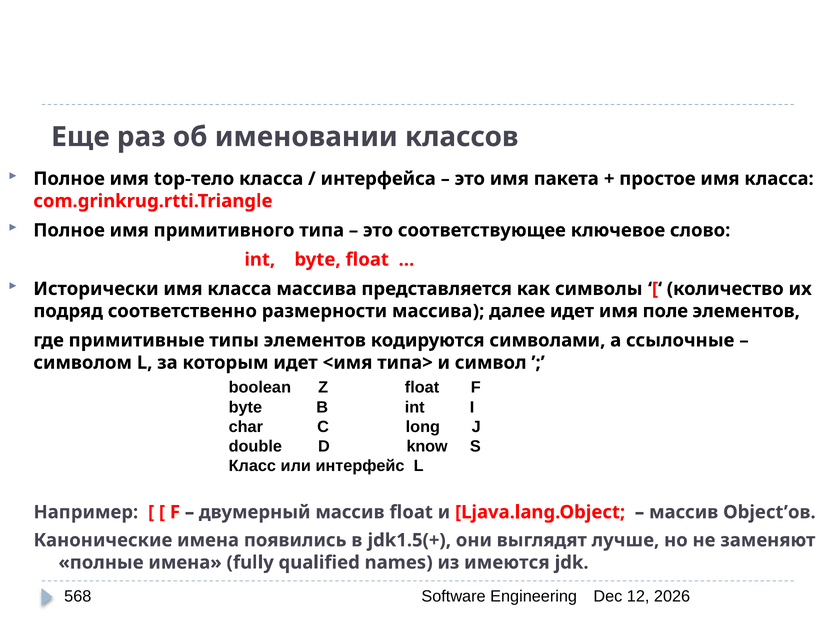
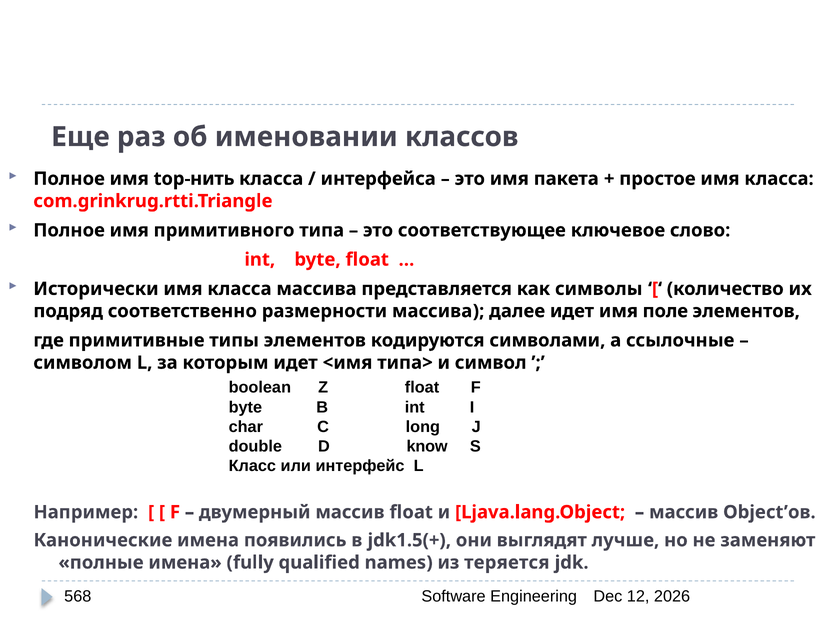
top-тело: top-тело -> top-нить
имеются: имеются -> теряется
